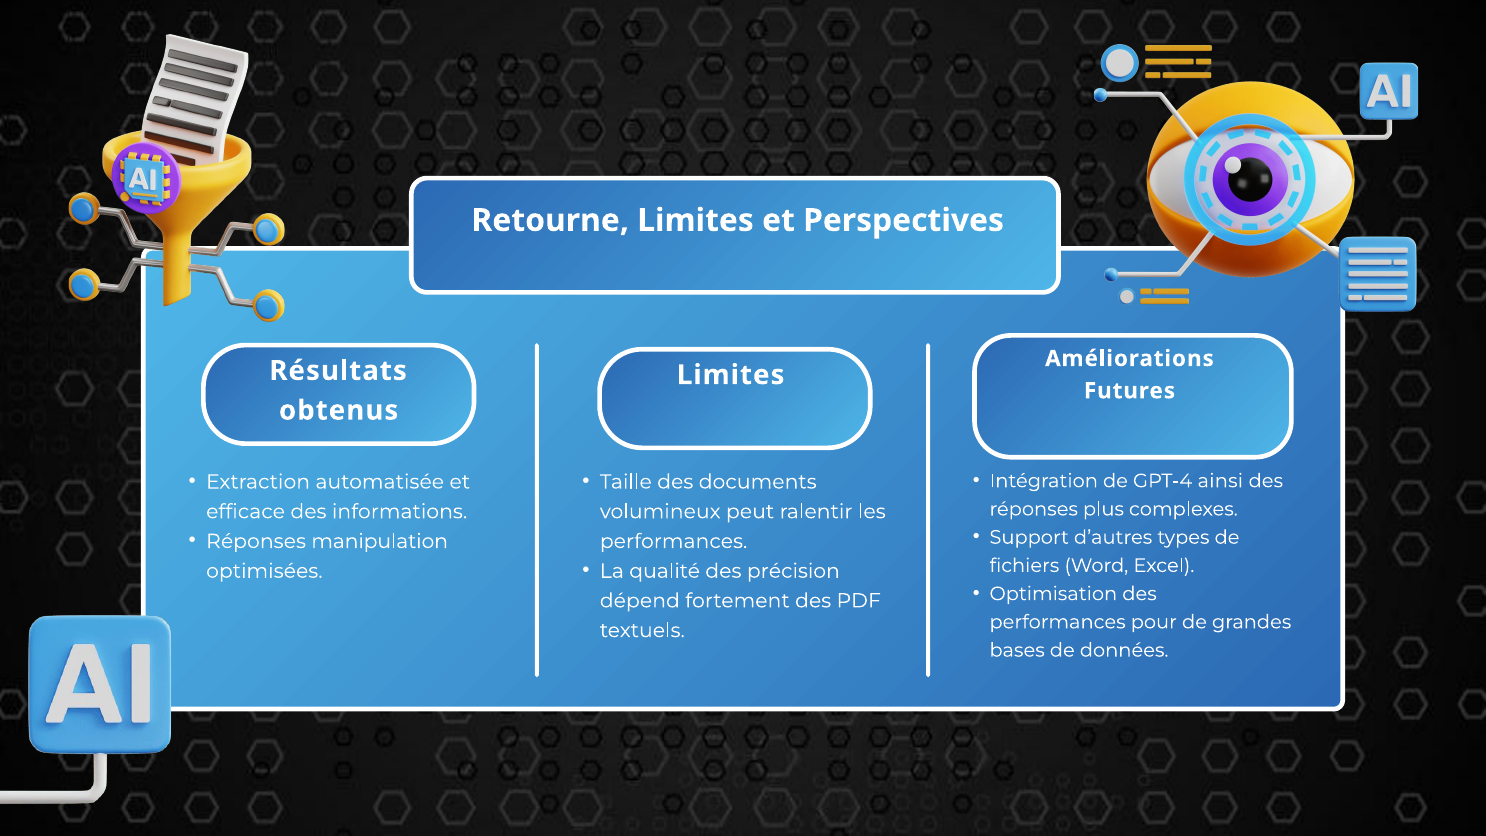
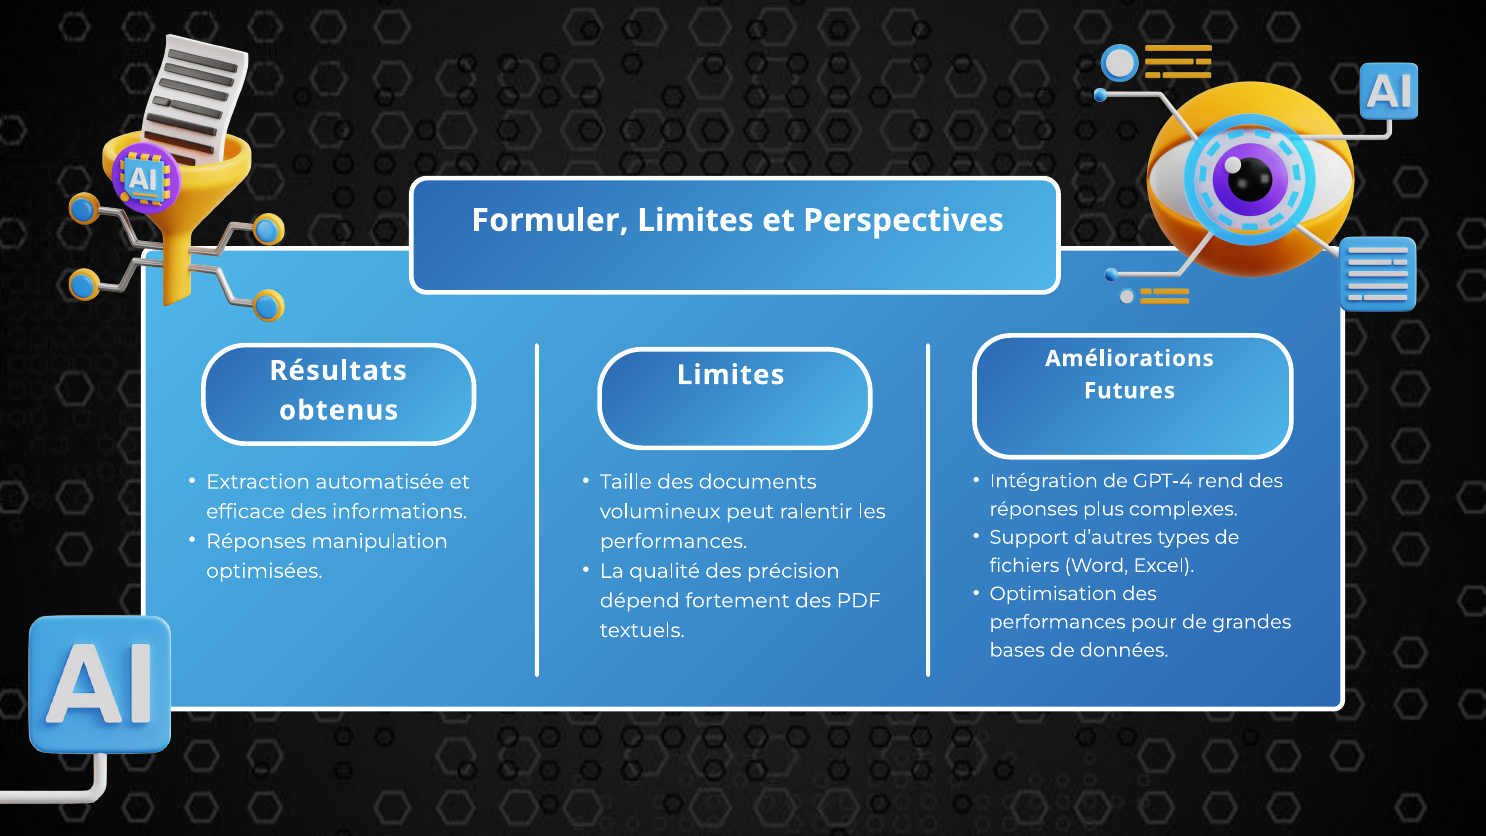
Retourne: Retourne -> Formuler
ainsi: ainsi -> rend
